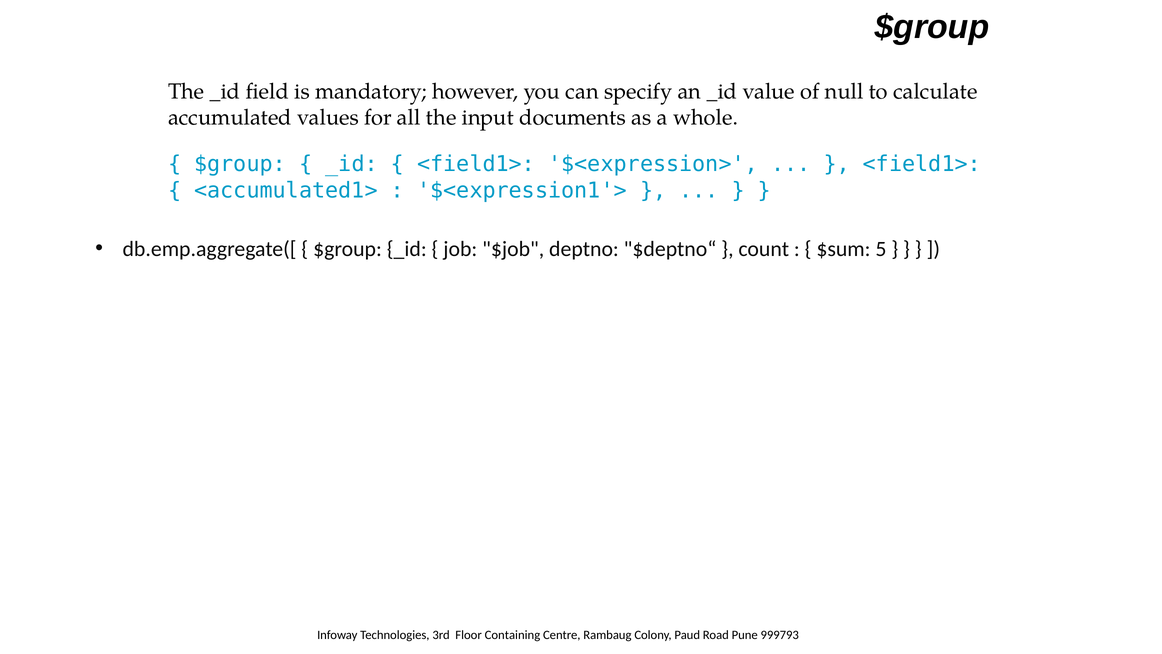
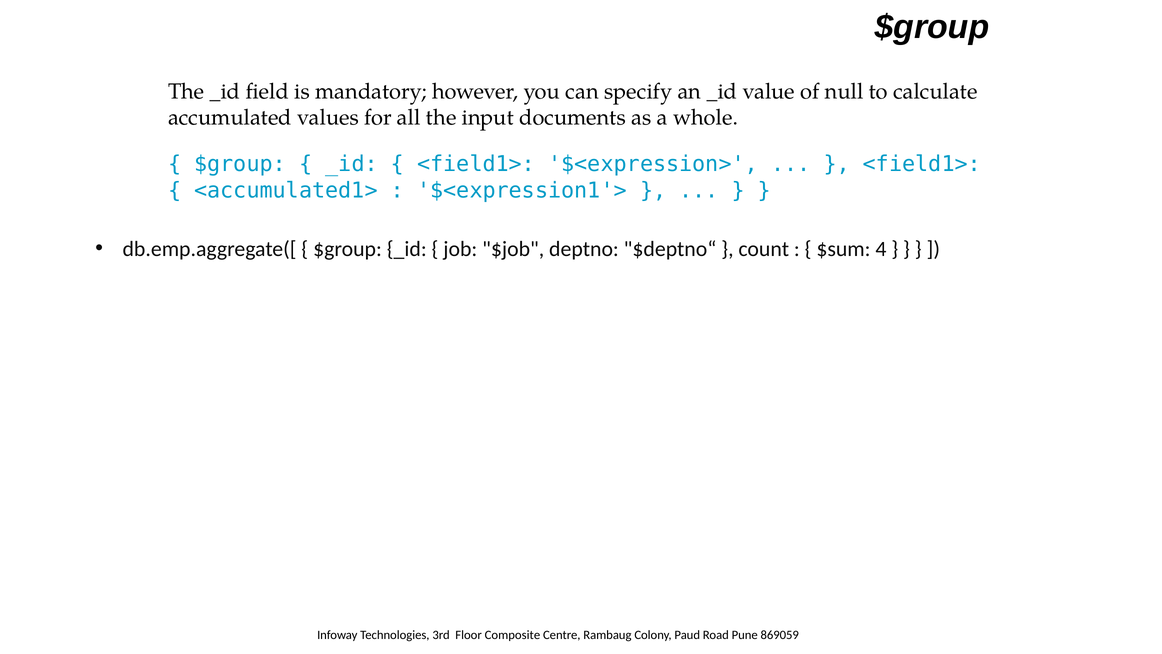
5: 5 -> 4
Containing: Containing -> Composite
999793: 999793 -> 869059
